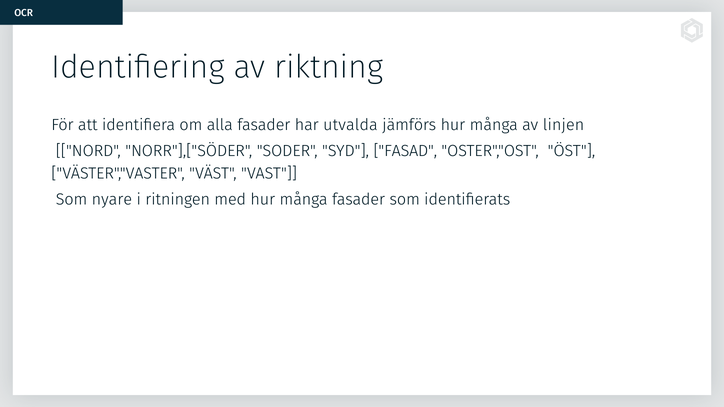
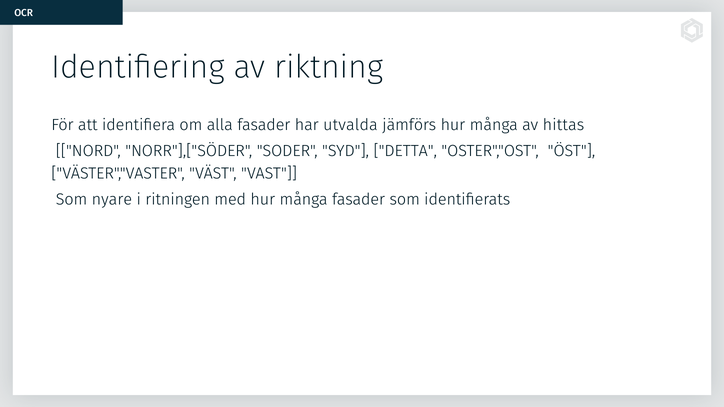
linjen: linjen -> hittas
FASAD: FASAD -> DETTA
